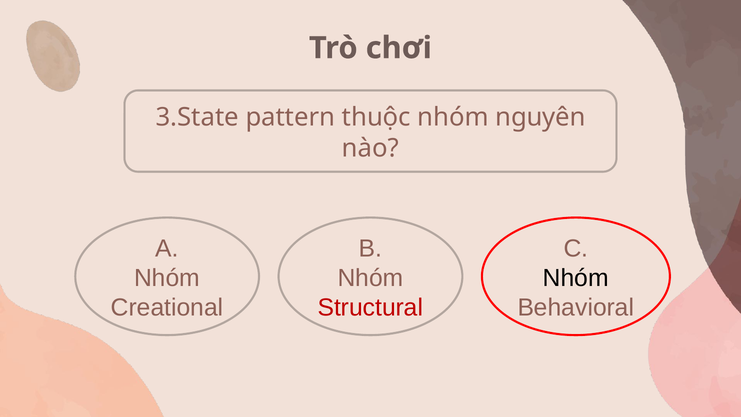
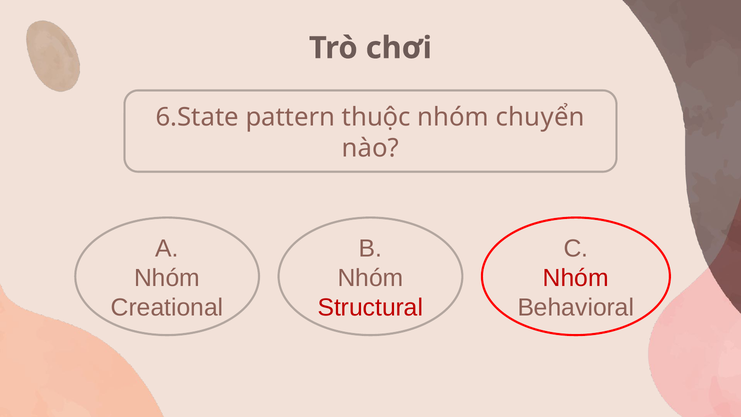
3.State: 3.State -> 6.State
nguyên: nguyên -> chuyển
Nhóm at (576, 278) colour: black -> red
